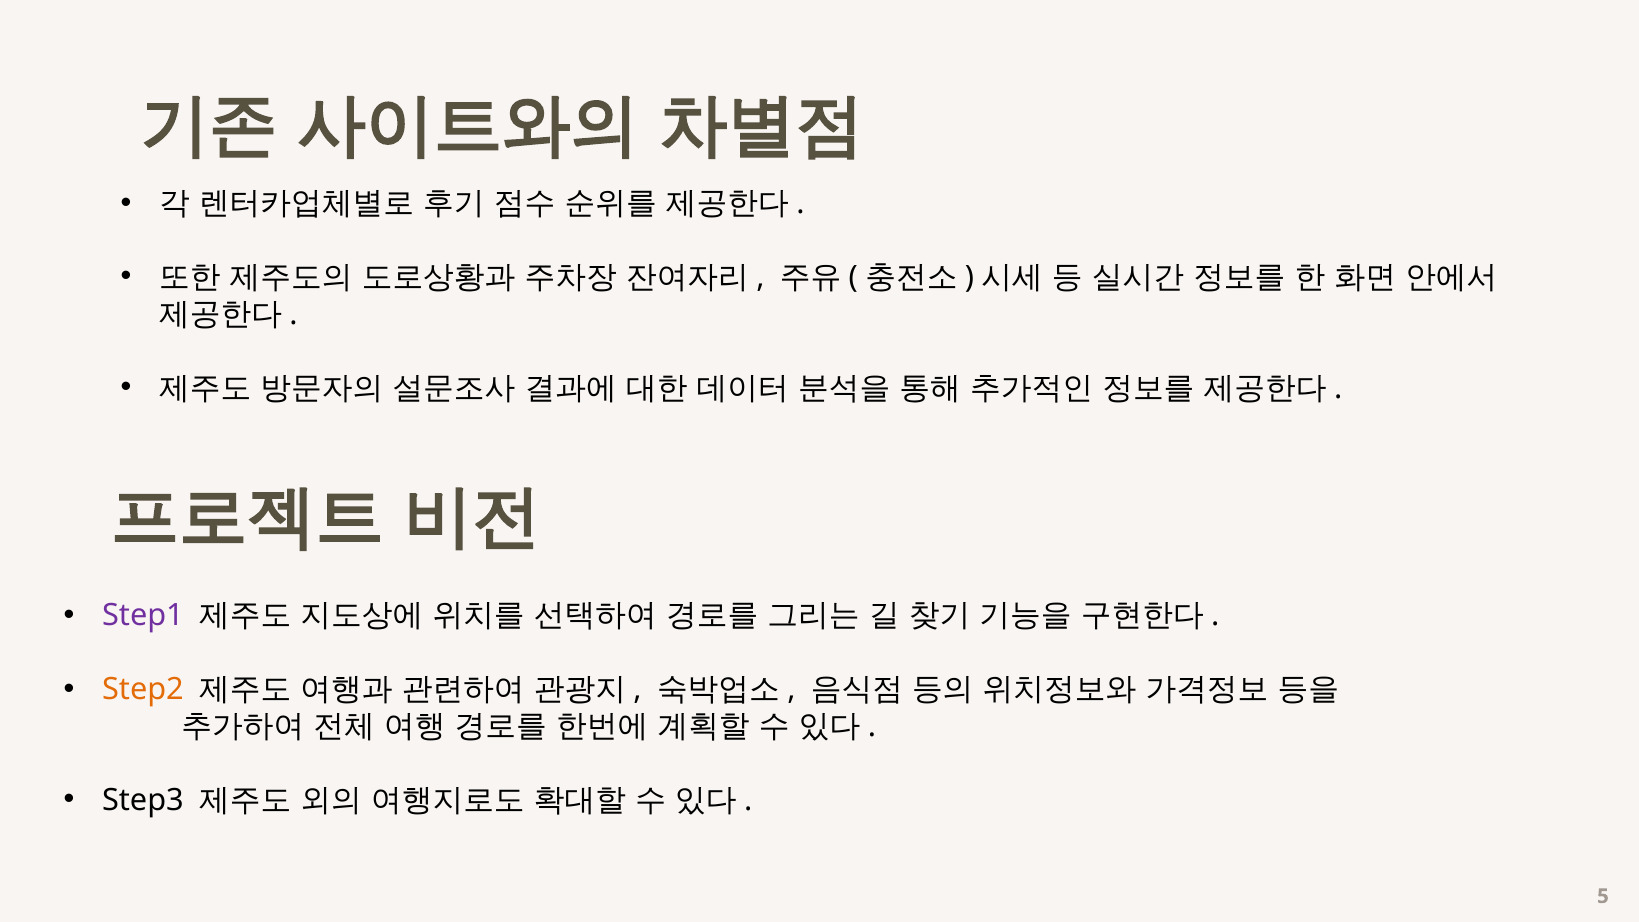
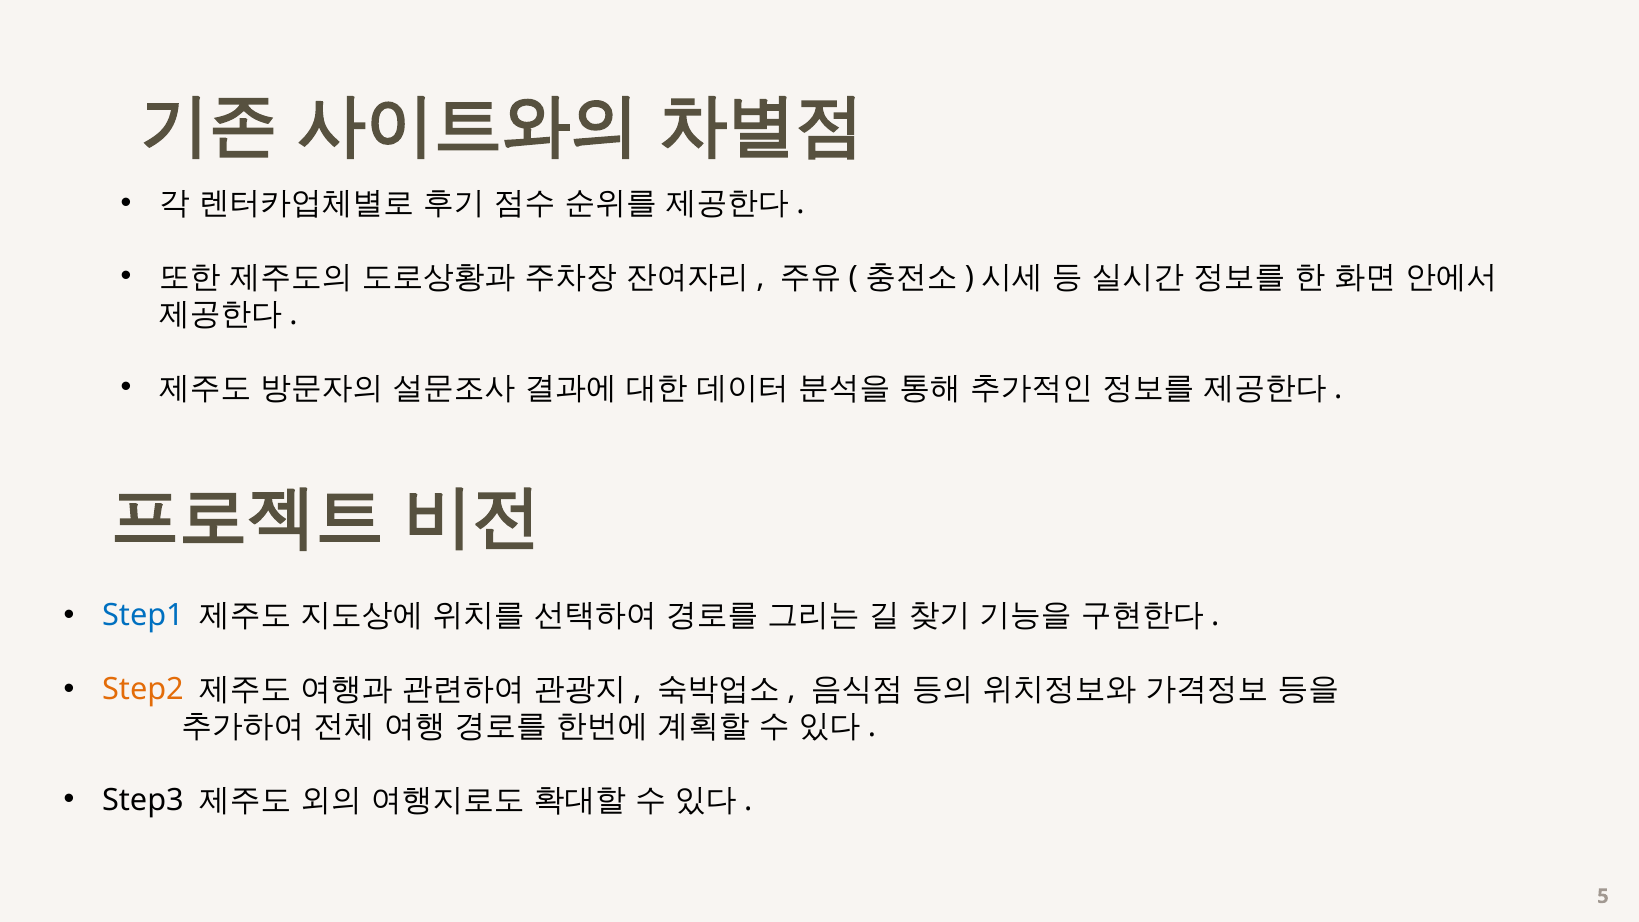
Step1 colour: purple -> blue
